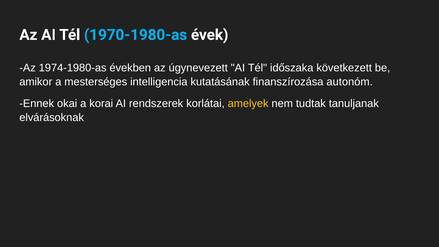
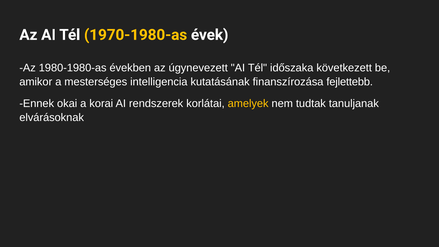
1970-1980-as colour: light blue -> yellow
1974-1980-as: 1974-1980-as -> 1980-1980-as
autonóm: autonóm -> fejlettebb
